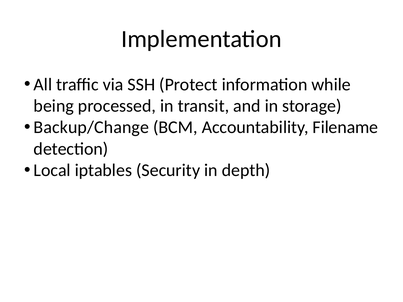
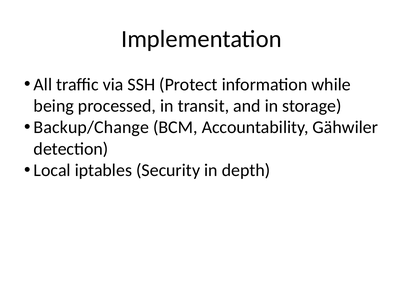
Filename: Filename -> Gähwiler
